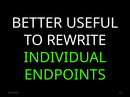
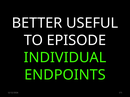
REWRITE: REWRITE -> EPISODE
